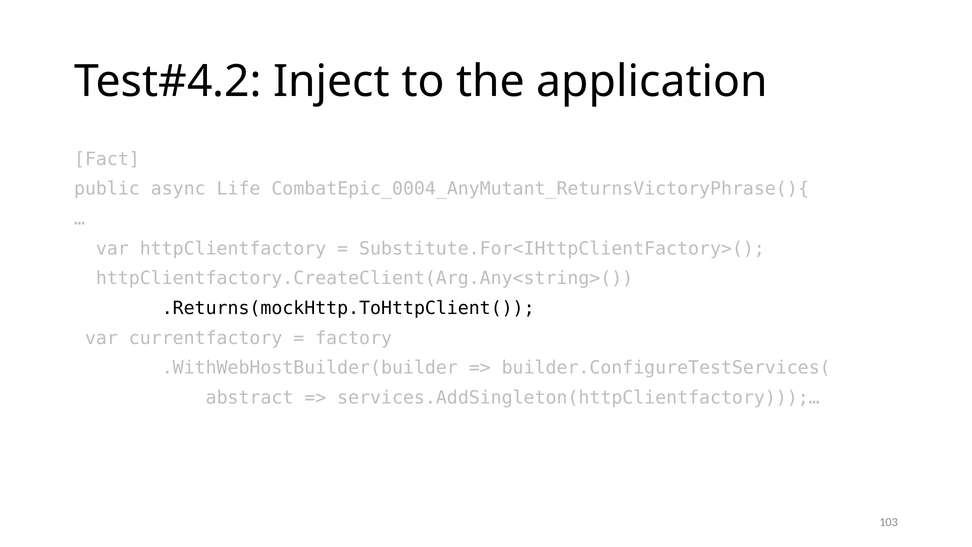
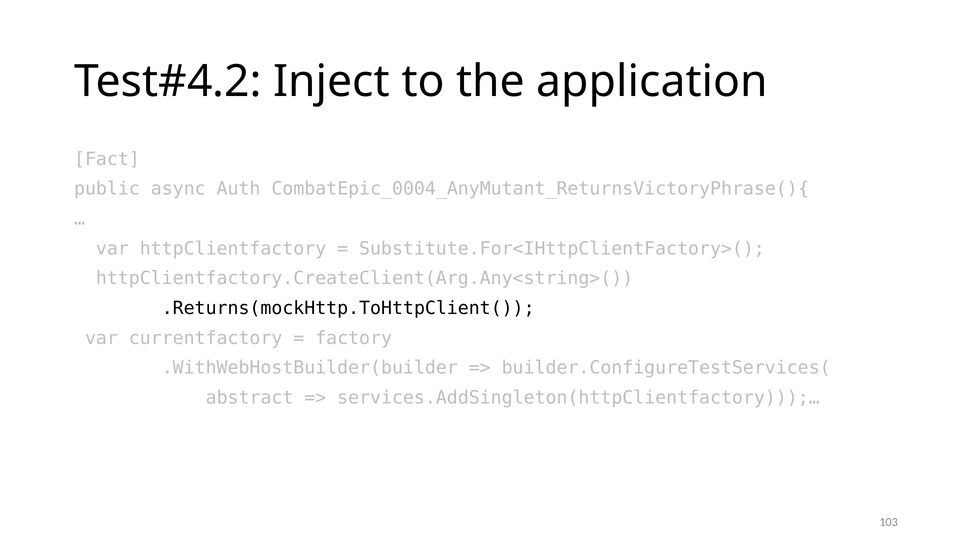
Life: Life -> Auth
